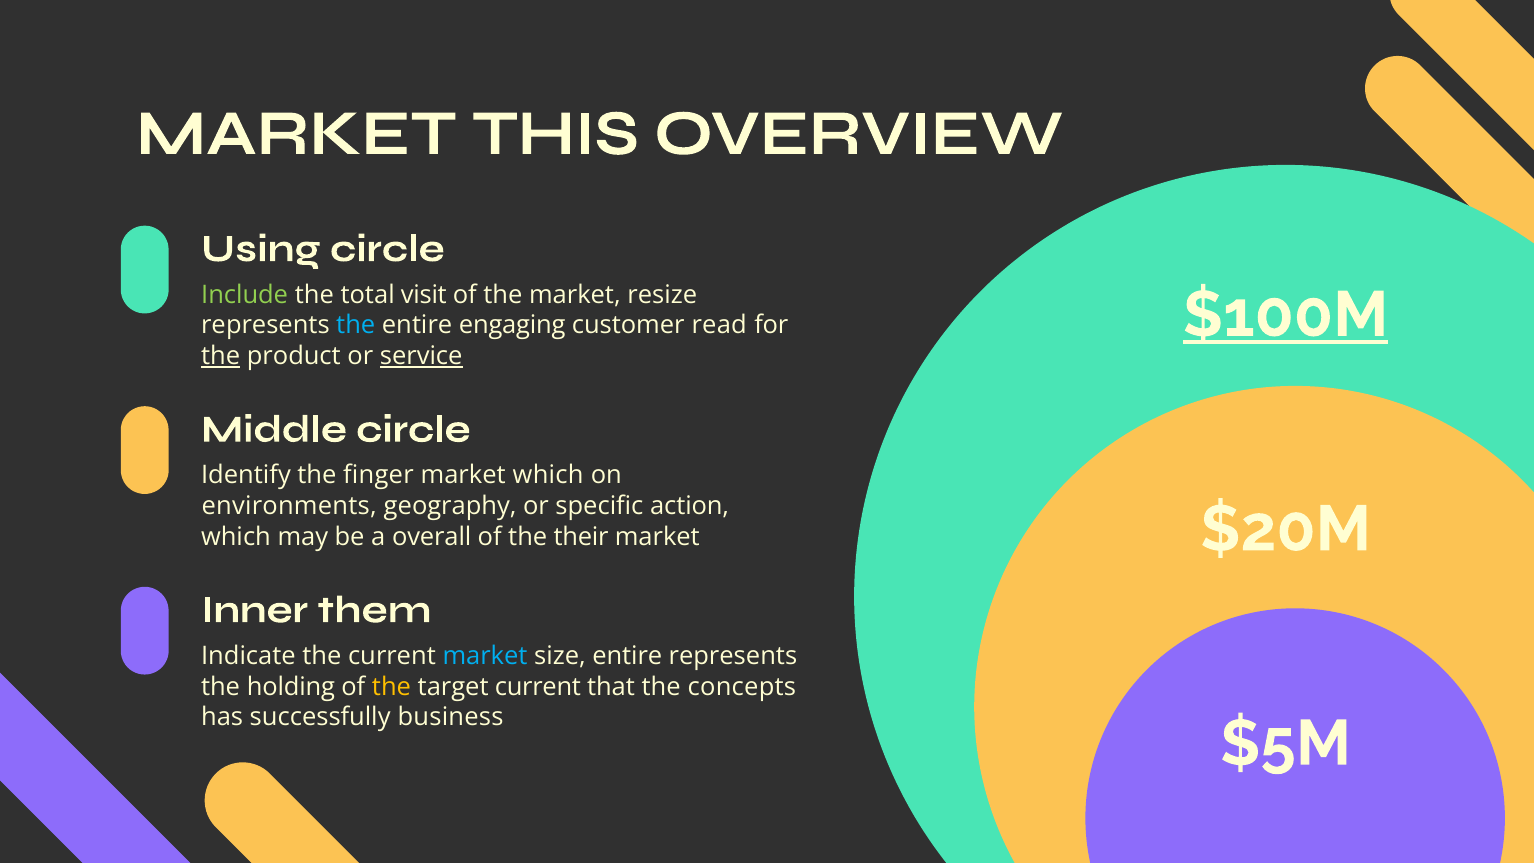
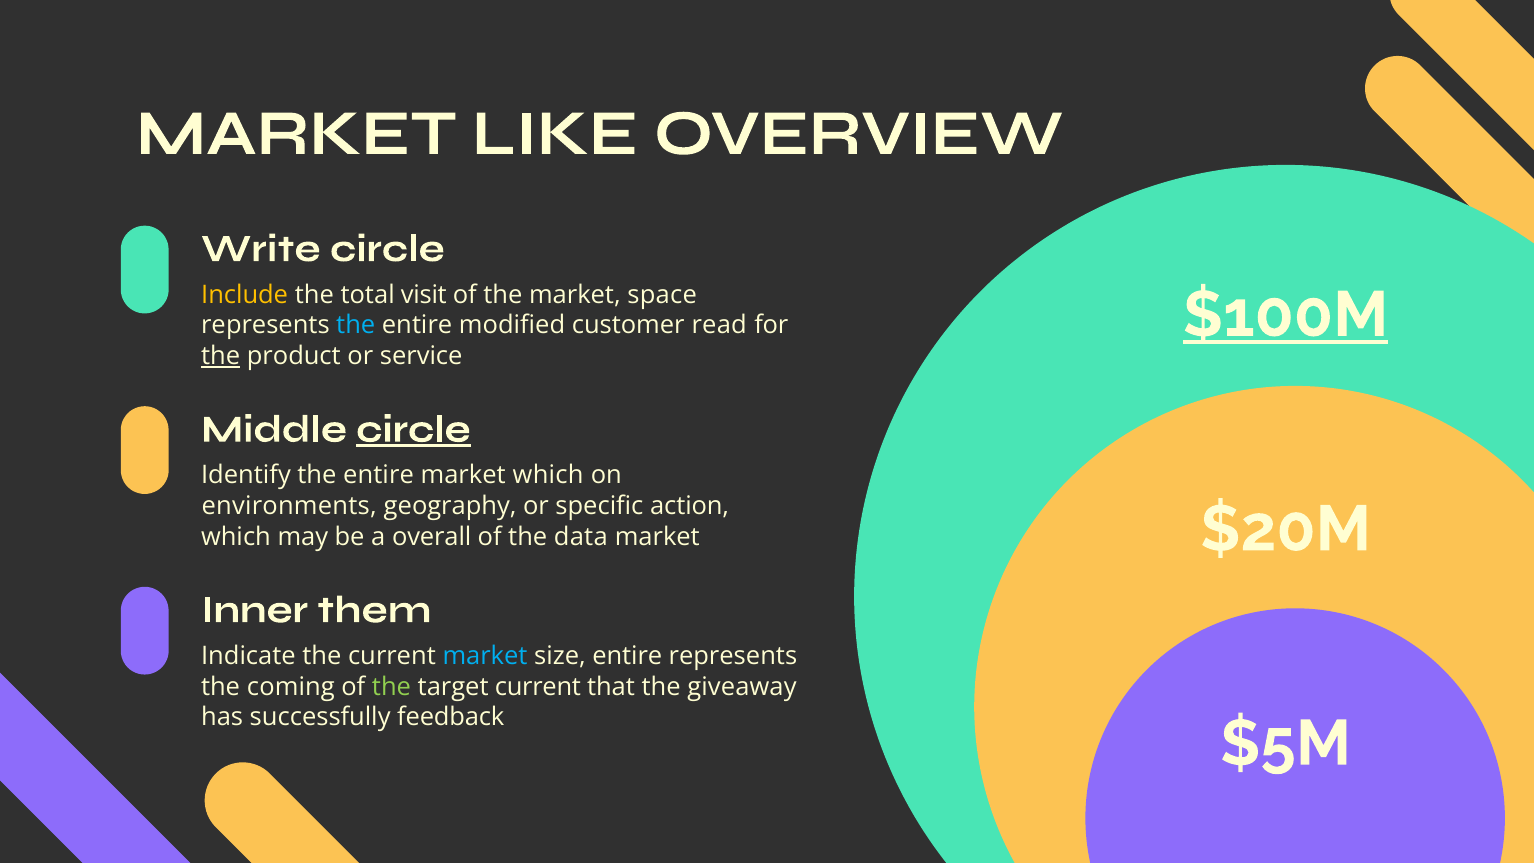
THIS: THIS -> LIKE
Using: Using -> Write
Include colour: light green -> yellow
resize: resize -> space
engaging: engaging -> modified
service underline: present -> none
circle at (413, 429) underline: none -> present
Identify the finger: finger -> entire
their: their -> data
holding: holding -> coming
the at (392, 687) colour: yellow -> light green
concepts: concepts -> giveaway
business: business -> feedback
